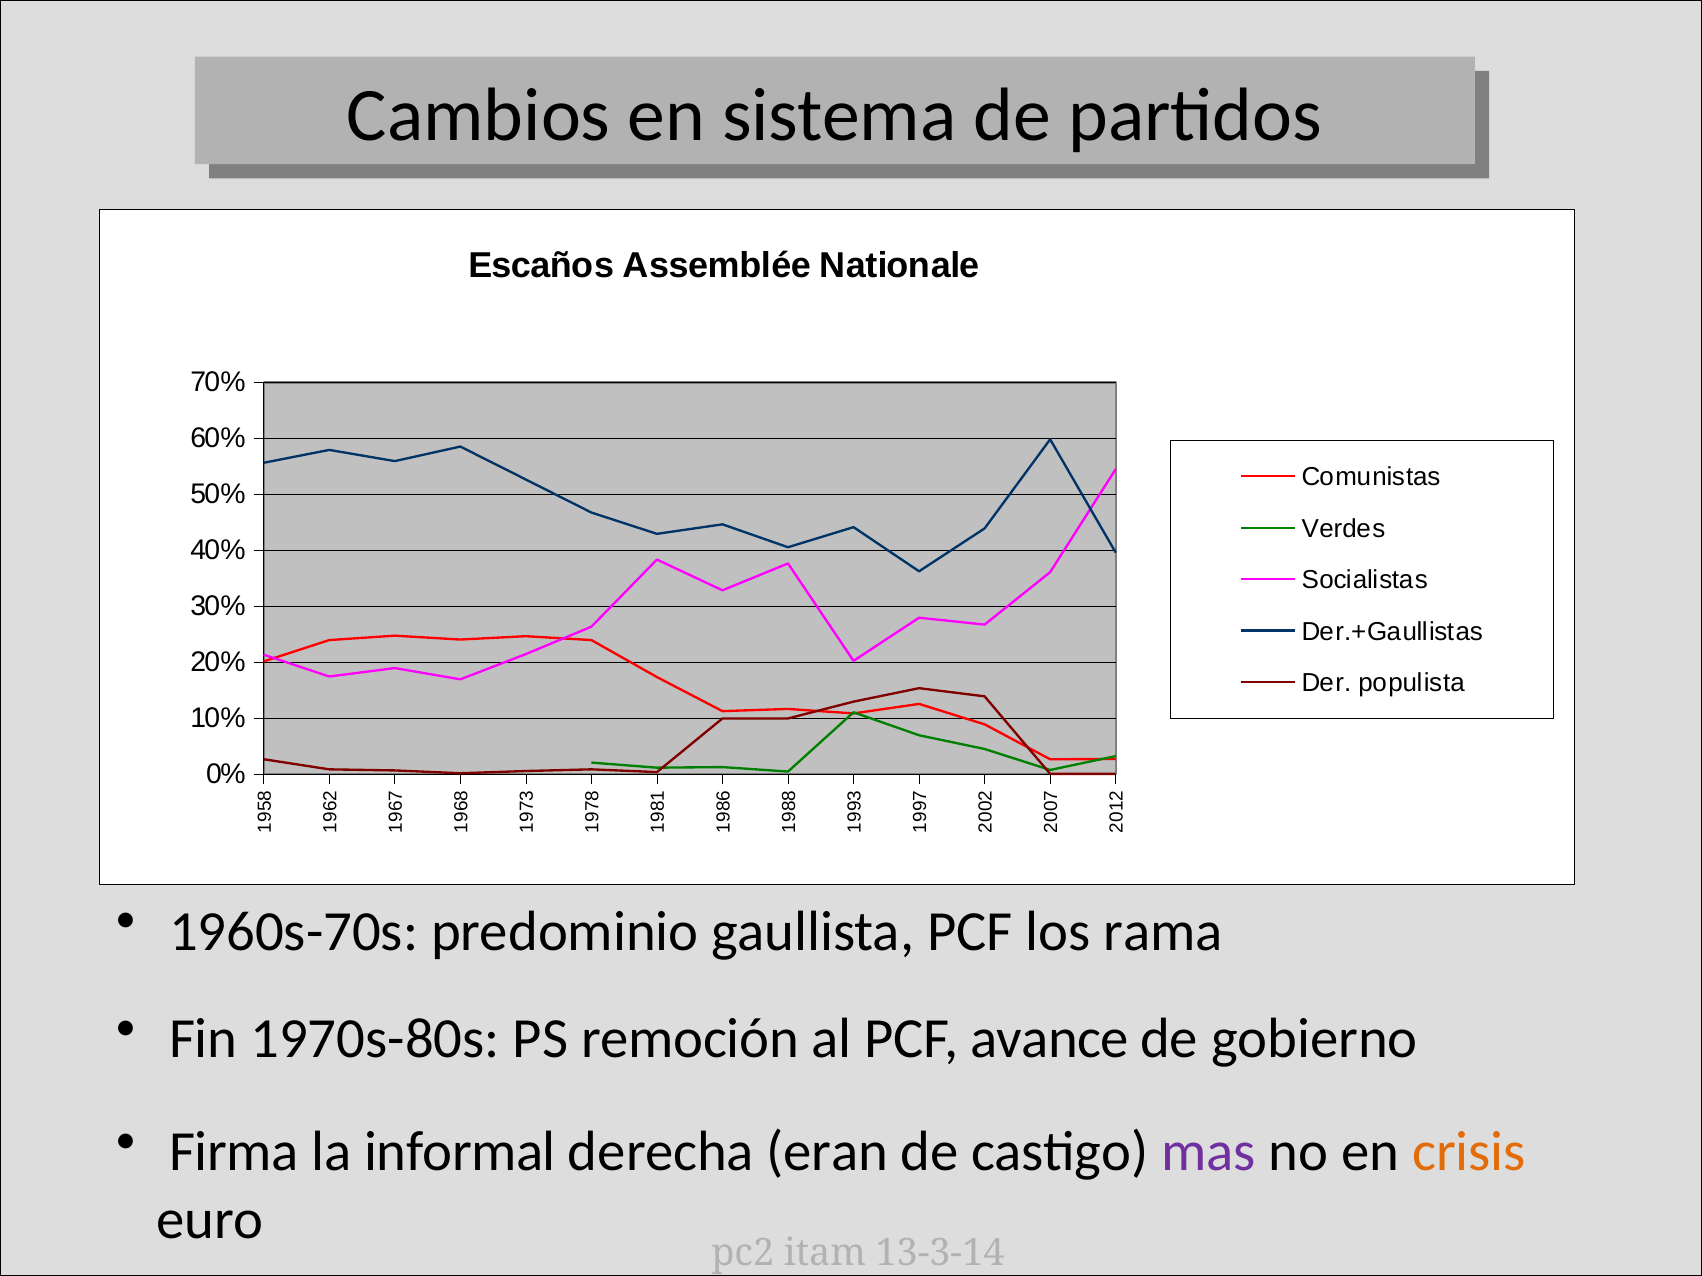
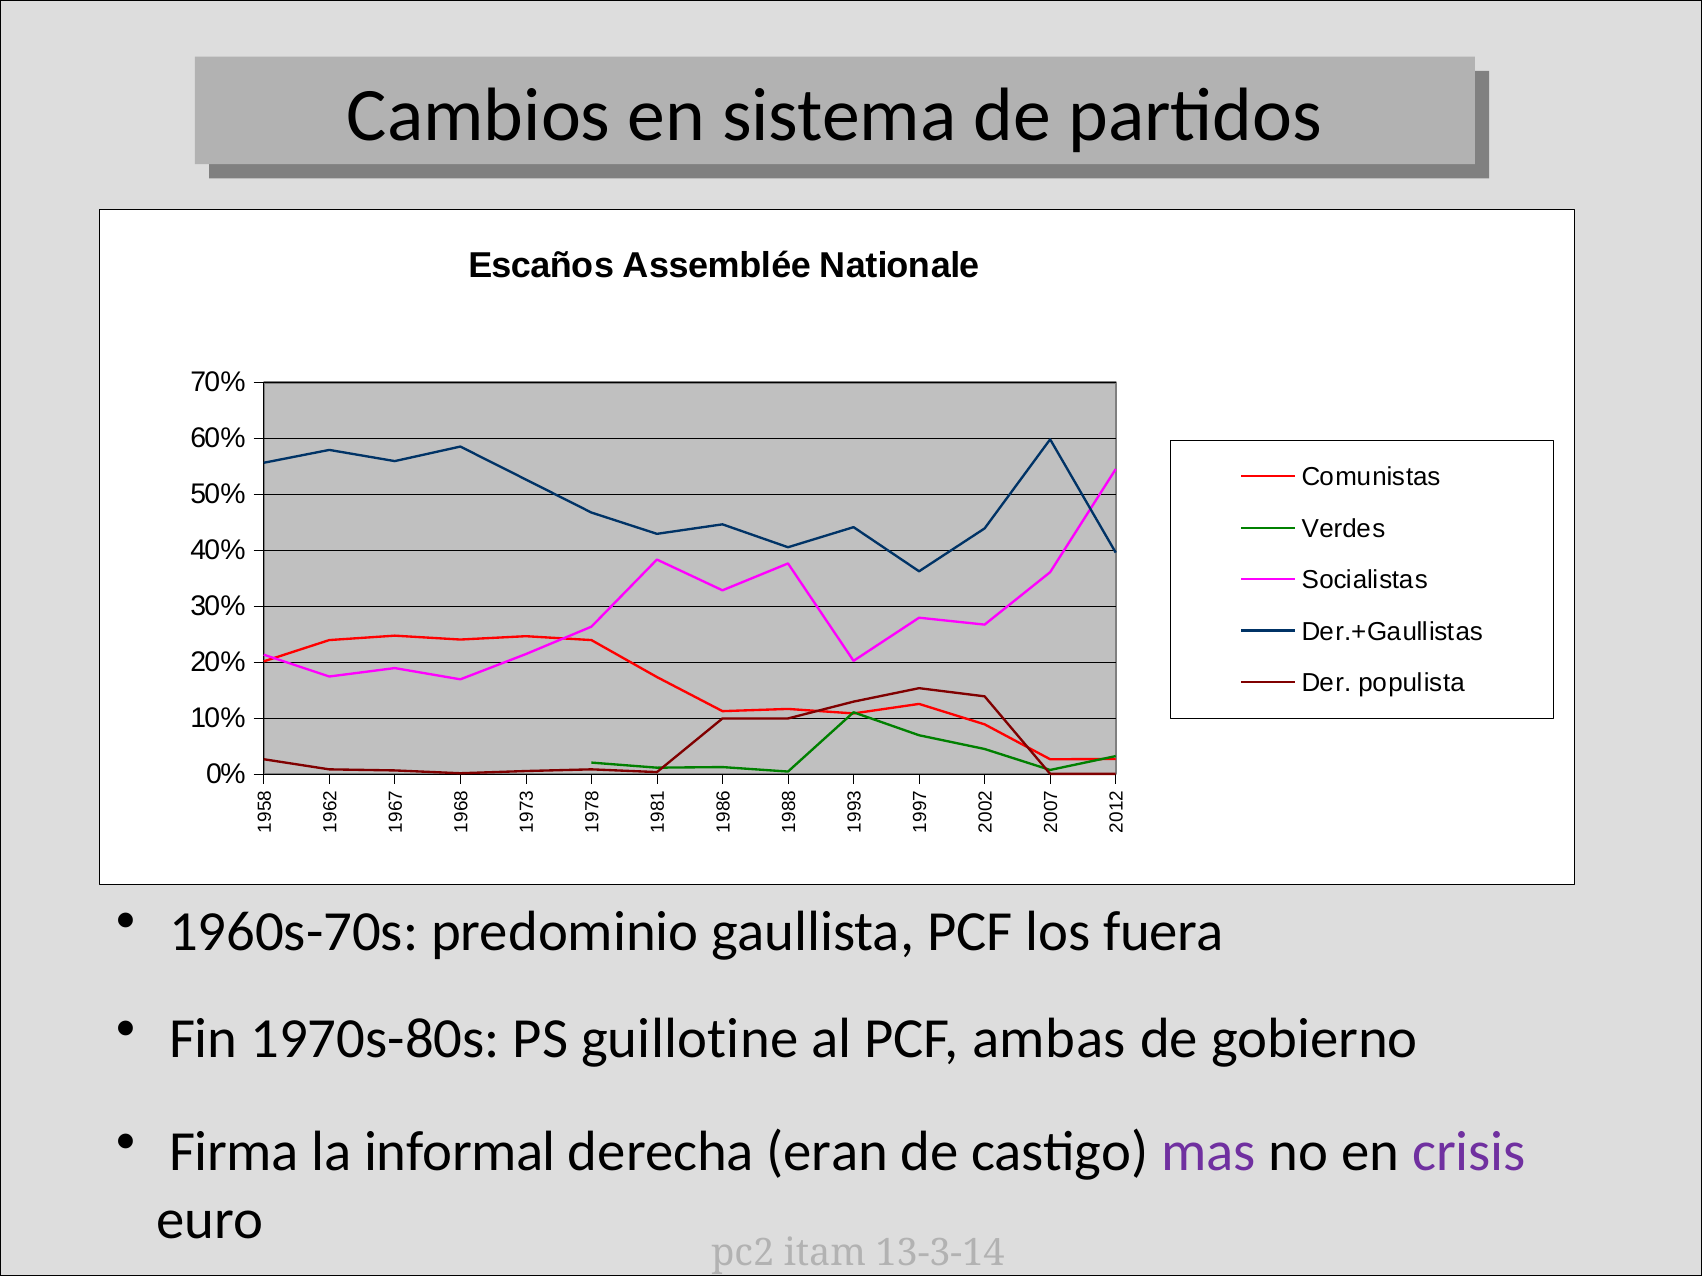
rama: rama -> fuera
remoción: remoción -> guillotine
avance: avance -> ambas
crisis colour: orange -> purple
